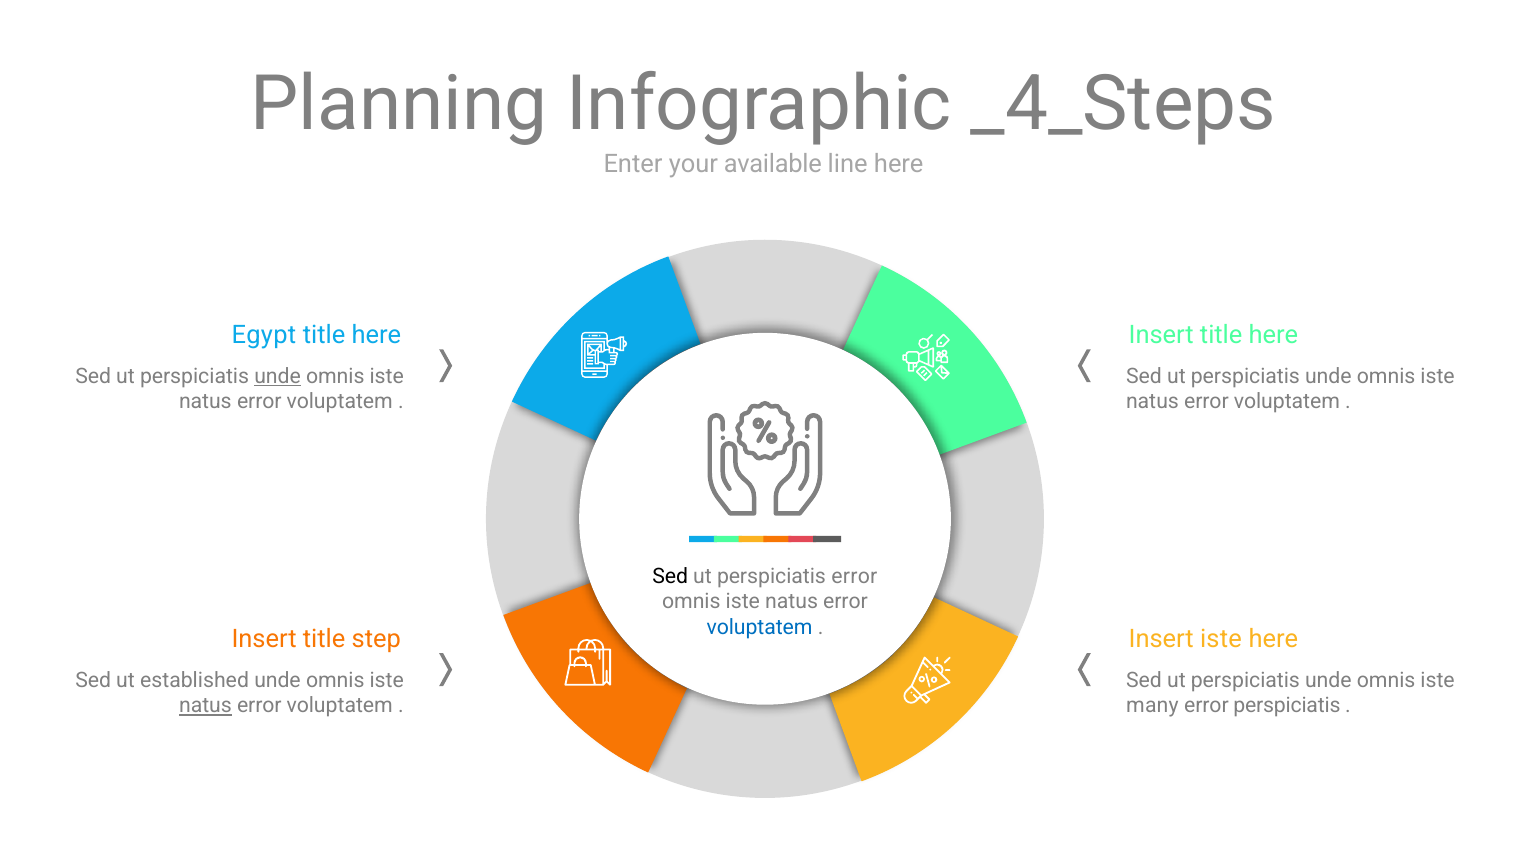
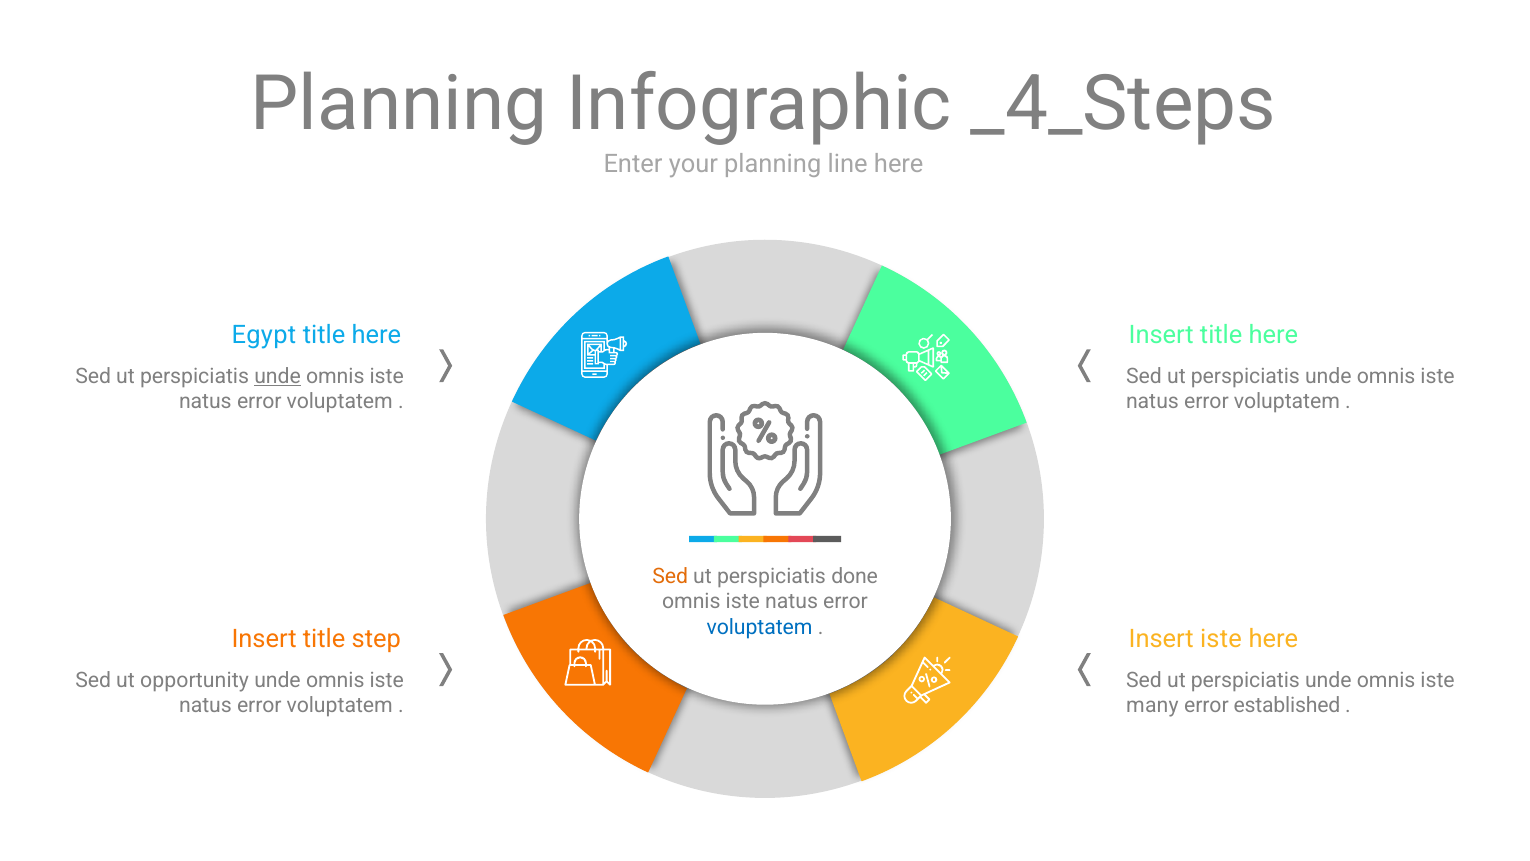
your available: available -> planning
Sed at (670, 576) colour: black -> orange
perspiciatis error: error -> done
established: established -> opportunity
natus at (205, 705) underline: present -> none
error perspiciatis: perspiciatis -> established
